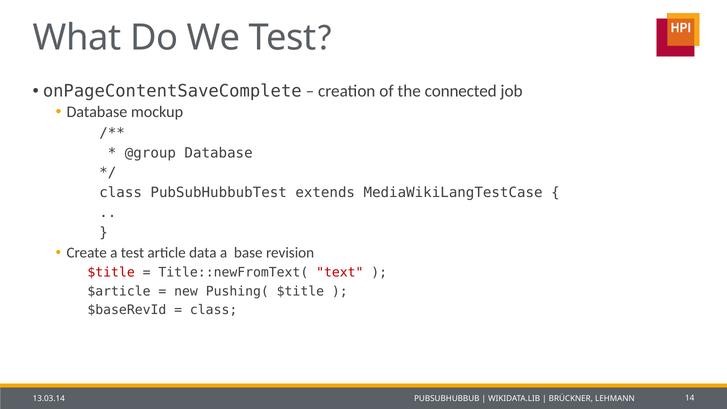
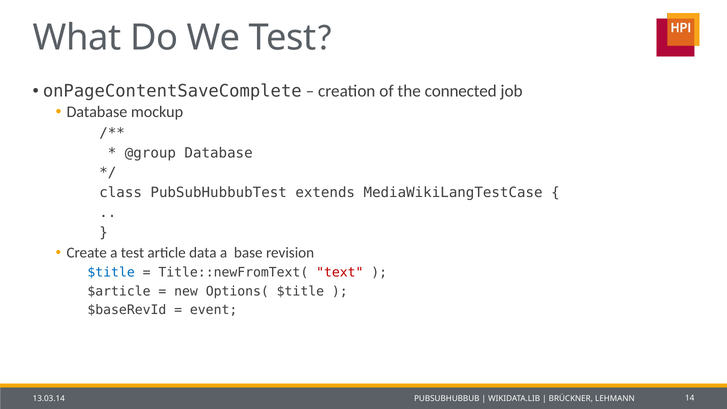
$title at (111, 272) colour: red -> blue
Pushing(: Pushing( -> Options(
class at (214, 310): class -> event
